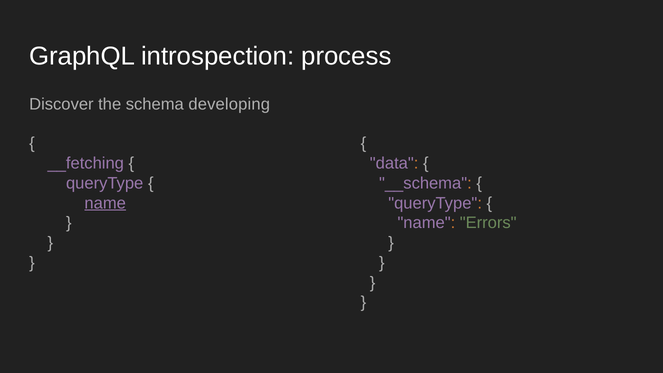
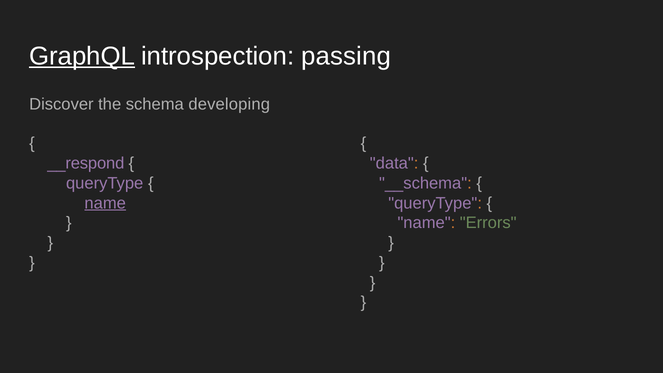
GraphQL underline: none -> present
process: process -> passing
__fetching: __fetching -> __respond
